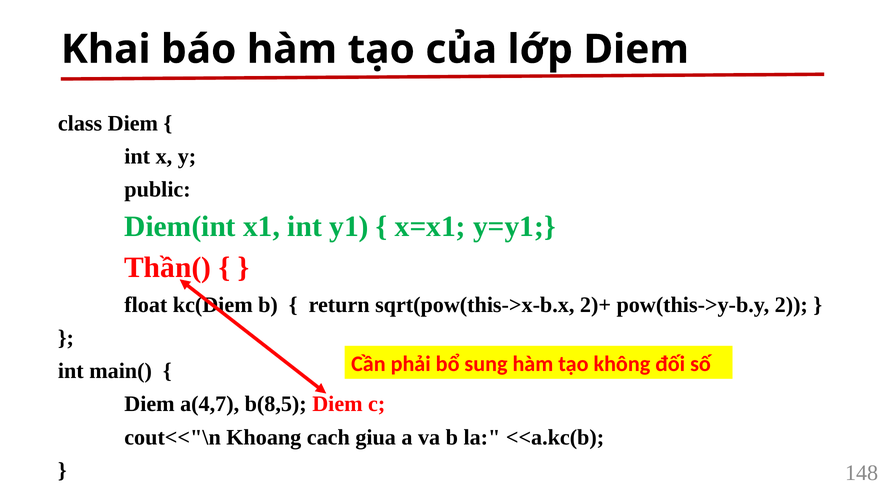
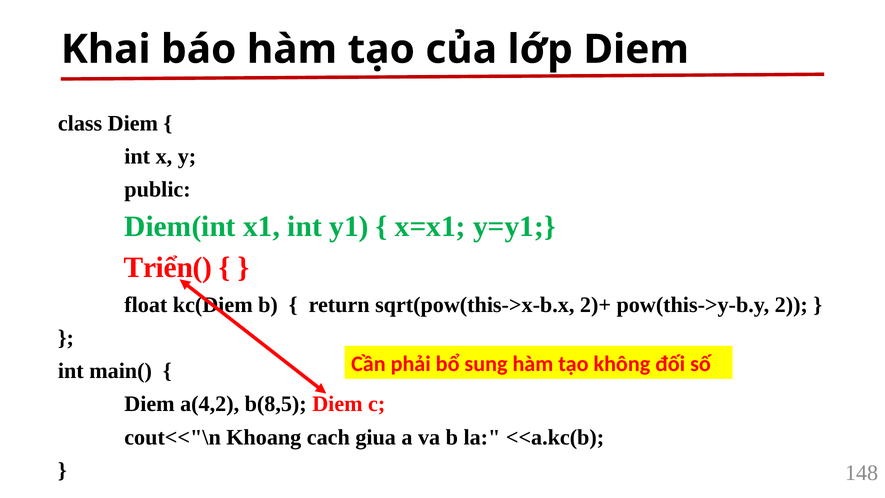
Thần(: Thần( -> Triển(
a(4,7: a(4,7 -> a(4,2
